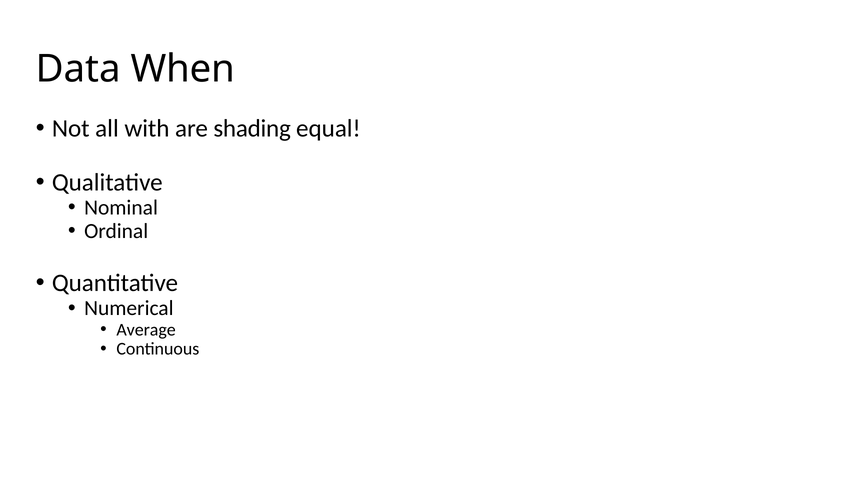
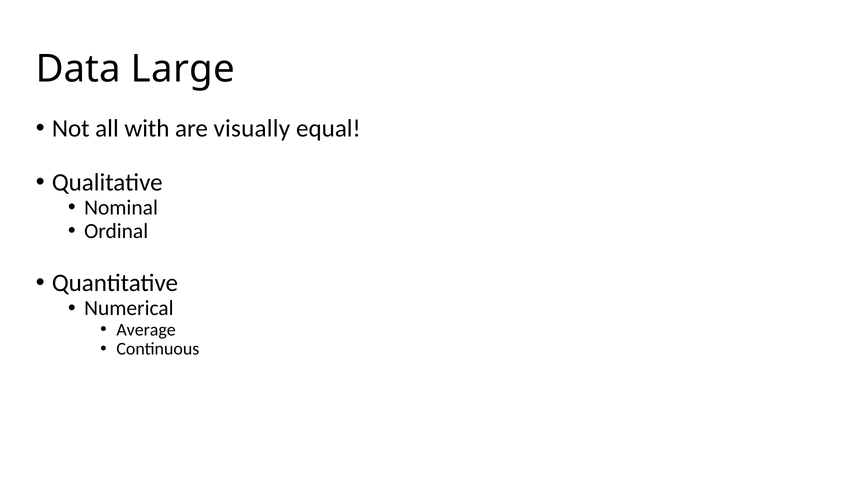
When: When -> Large
shading: shading -> visually
